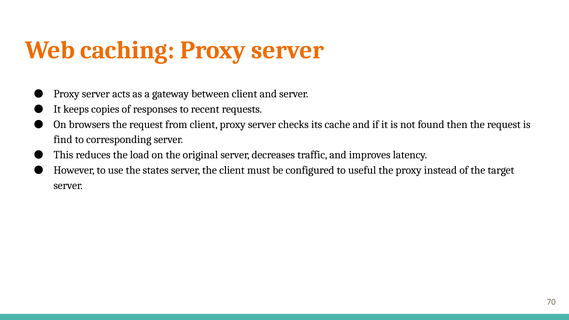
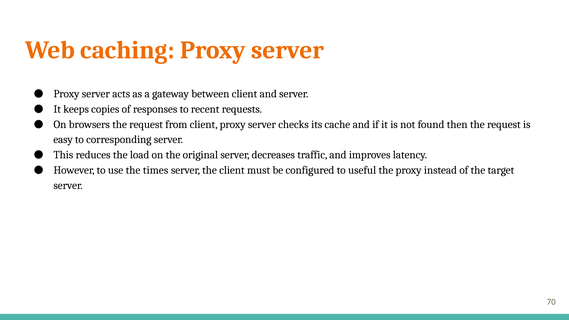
find: find -> easy
states: states -> times
